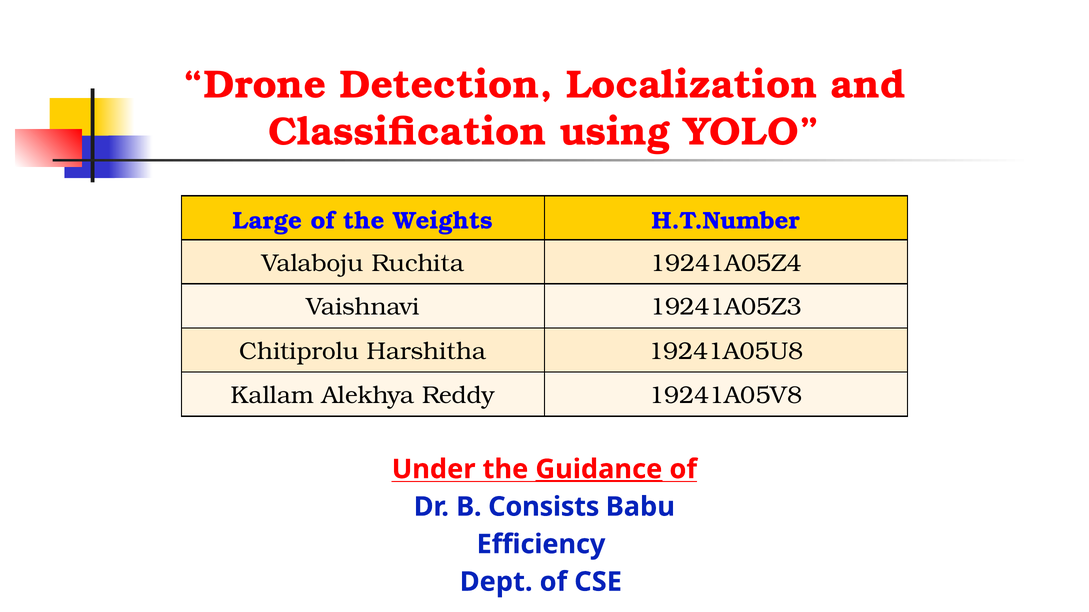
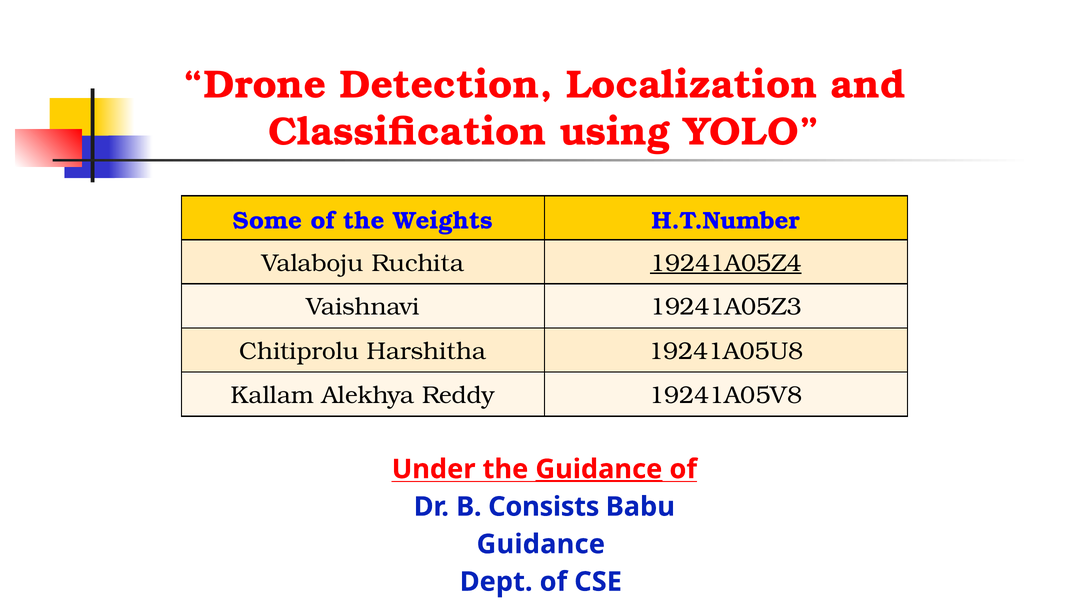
Large: Large -> Some
19241A05Z4 underline: none -> present
Efficiency at (541, 545): Efficiency -> Guidance
